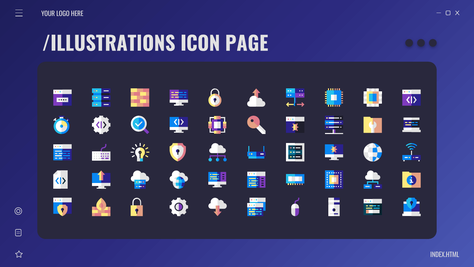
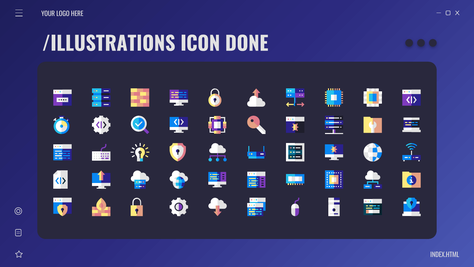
PAGE: PAGE -> DONE
